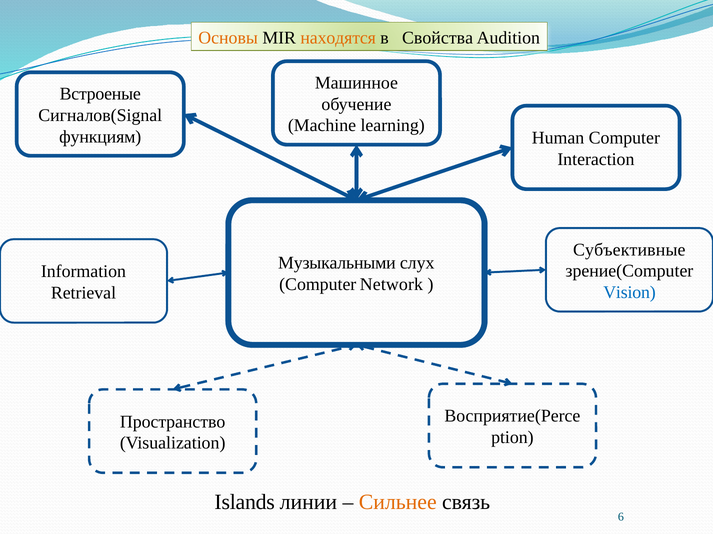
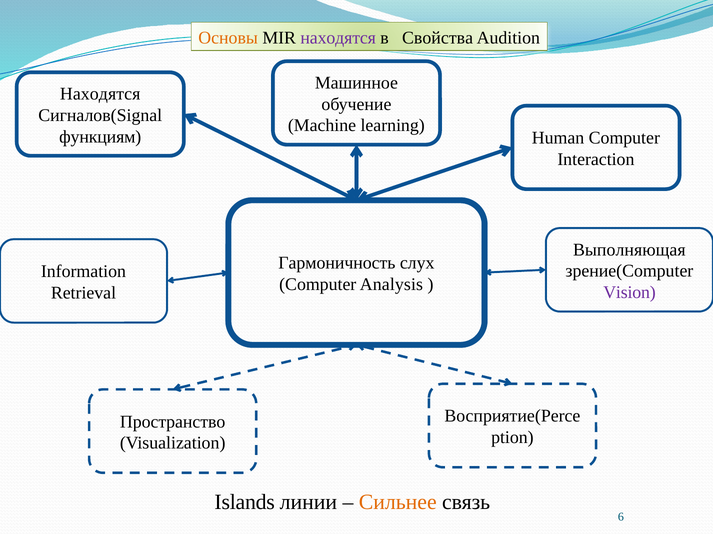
находятся at (338, 38) colour: orange -> purple
Встроеные at (100, 94): Встроеные -> Находятся
Субъективные: Субъективные -> Выполняющая
Музыкальными: Музыкальными -> Гармоничность
Network: Network -> Analysis
Vision colour: blue -> purple
